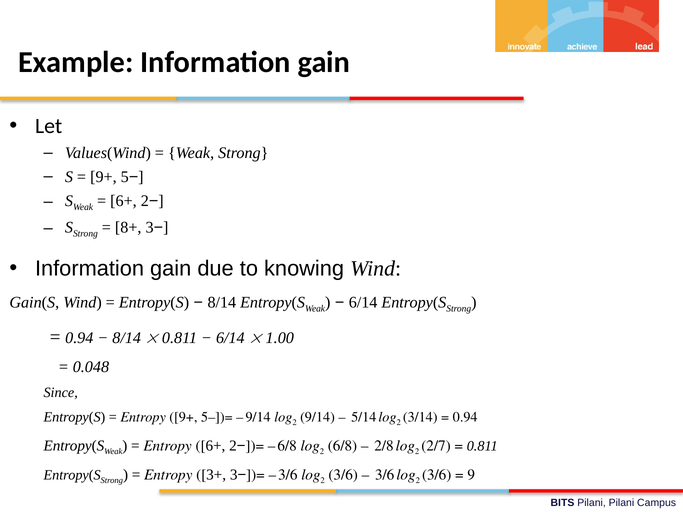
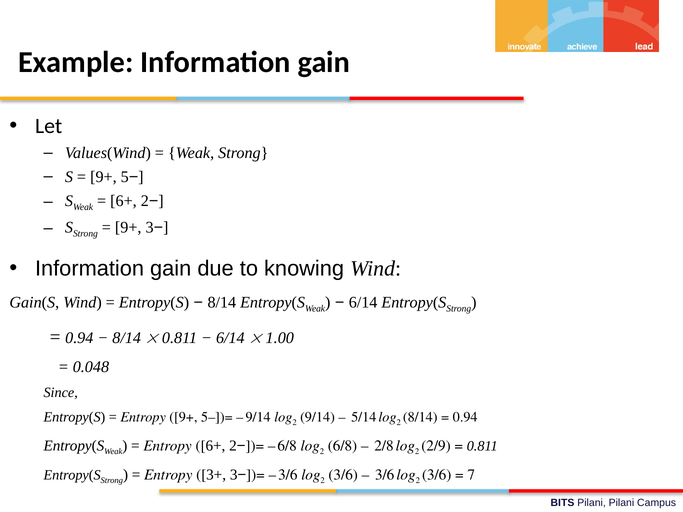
8+ at (128, 228): 8+ -> 9+
3/14 at (420, 417): 3/14 -> 8/14
2/7: 2/7 -> 2/9
9: 9 -> 7
